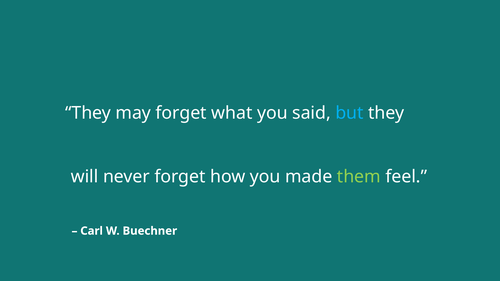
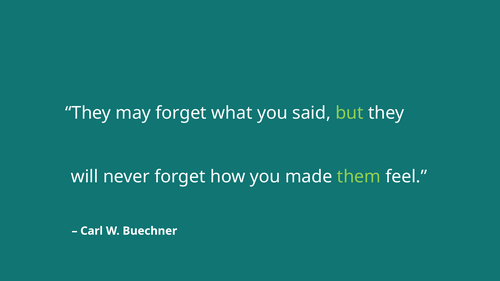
but colour: light blue -> light green
